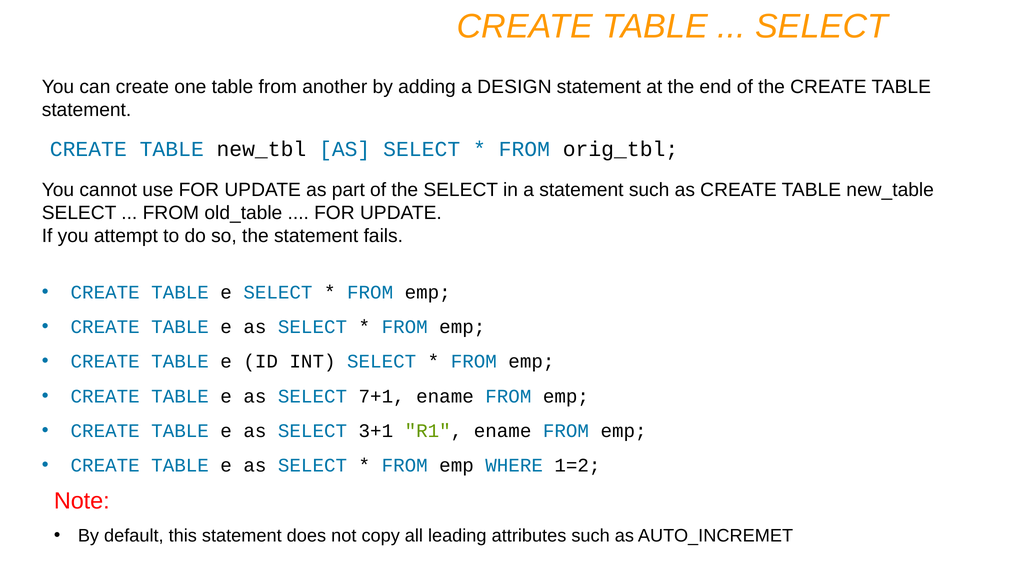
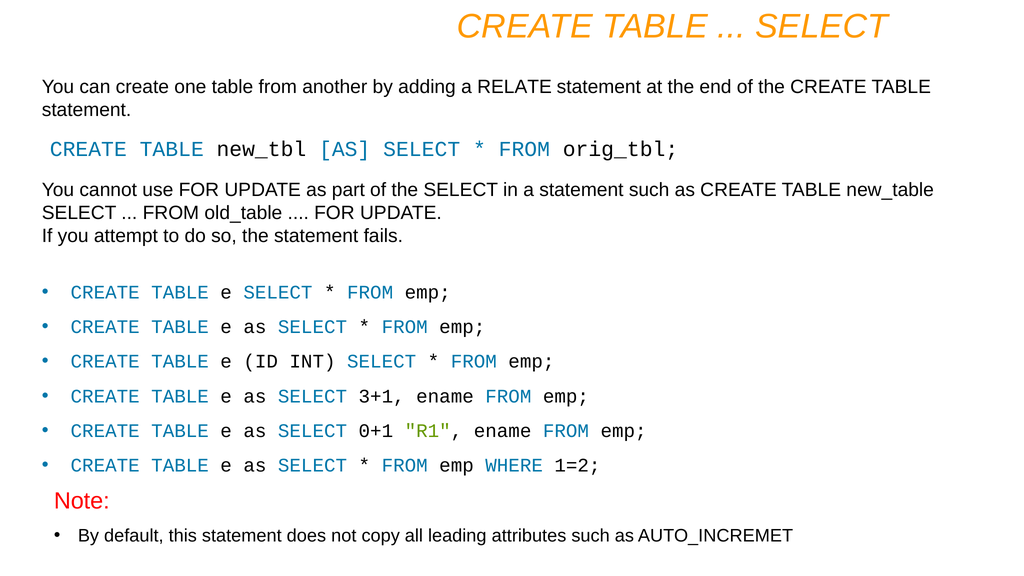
DESIGN: DESIGN -> RELATE
7+1: 7+1 -> 3+1
3+1: 3+1 -> 0+1
